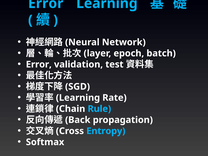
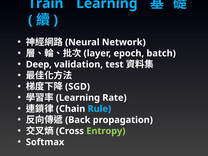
Error at (46, 3): Error -> Train
Error at (39, 64): Error -> Deep
Entropy colour: light blue -> light green
